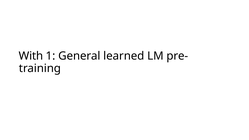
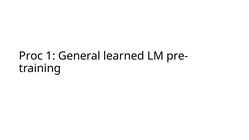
With: With -> Proc
